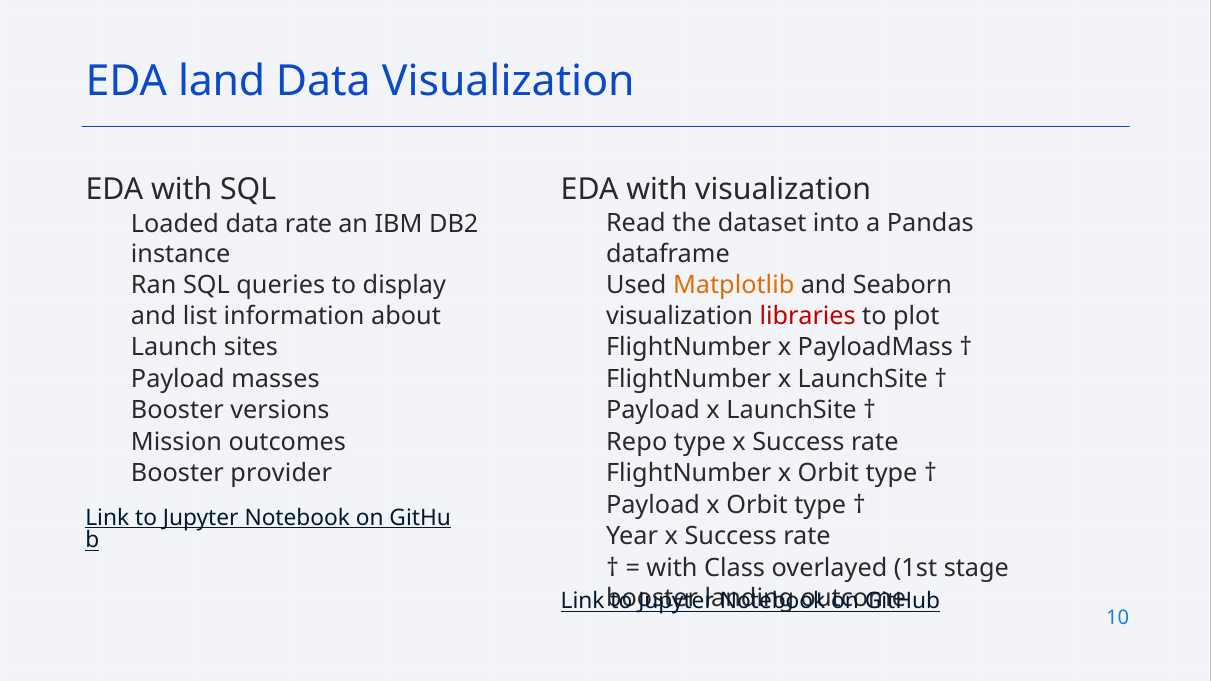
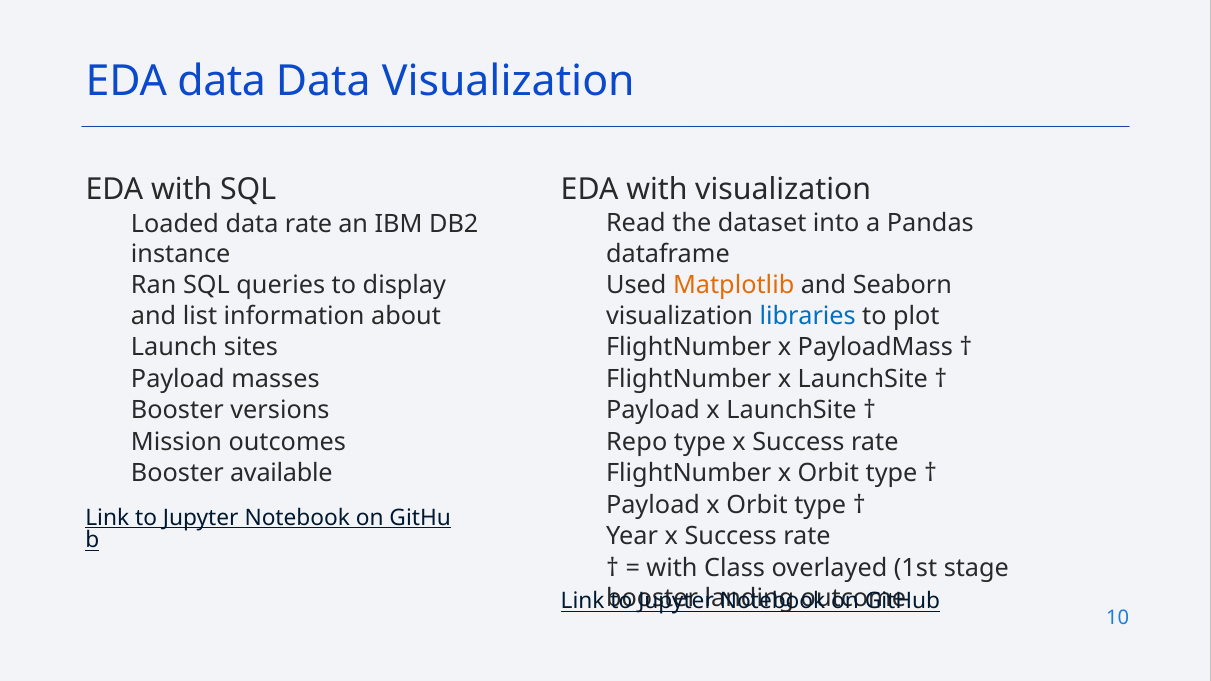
EDA land: land -> data
libraries colour: red -> blue
provider: provider -> available
